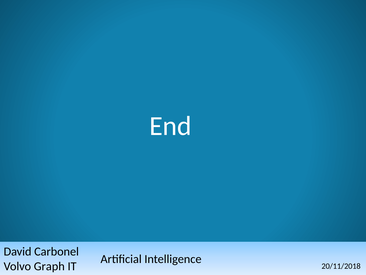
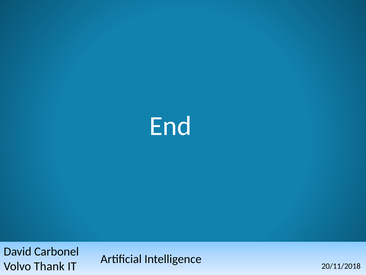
Graph: Graph -> Thank
